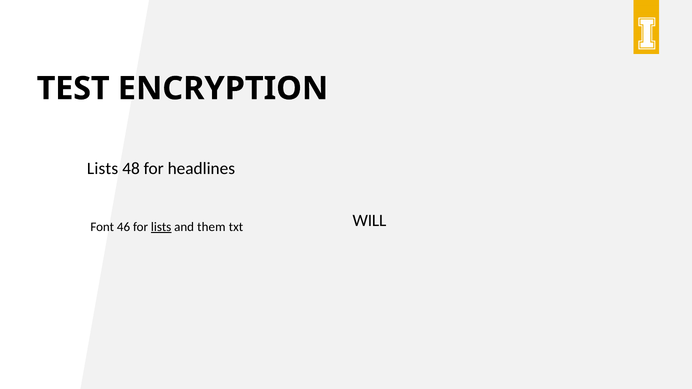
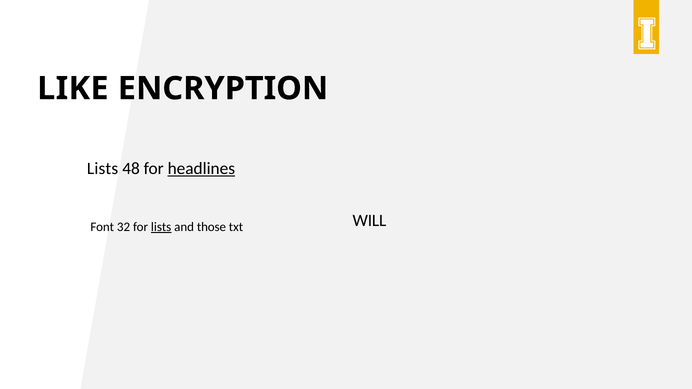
TEST: TEST -> LIKE
headlines underline: none -> present
46: 46 -> 32
them: them -> those
